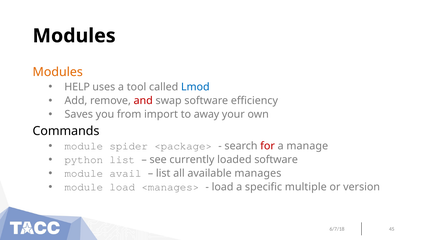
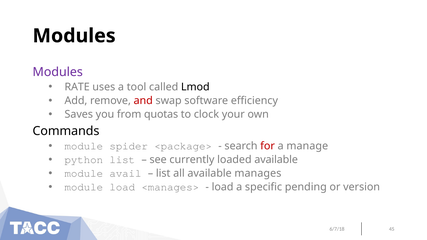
Modules at (58, 72) colour: orange -> purple
HELP: HELP -> RATE
Lmod colour: blue -> black
import: import -> quotas
away: away -> clock
loaded software: software -> available
multiple: multiple -> pending
